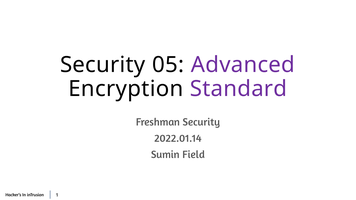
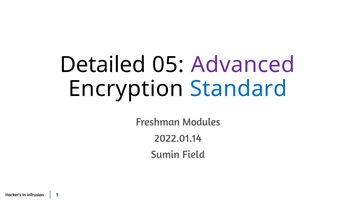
Security at (103, 65): Security -> Detailed
Standard colour: purple -> blue
Freshman Security: Security -> Modules
